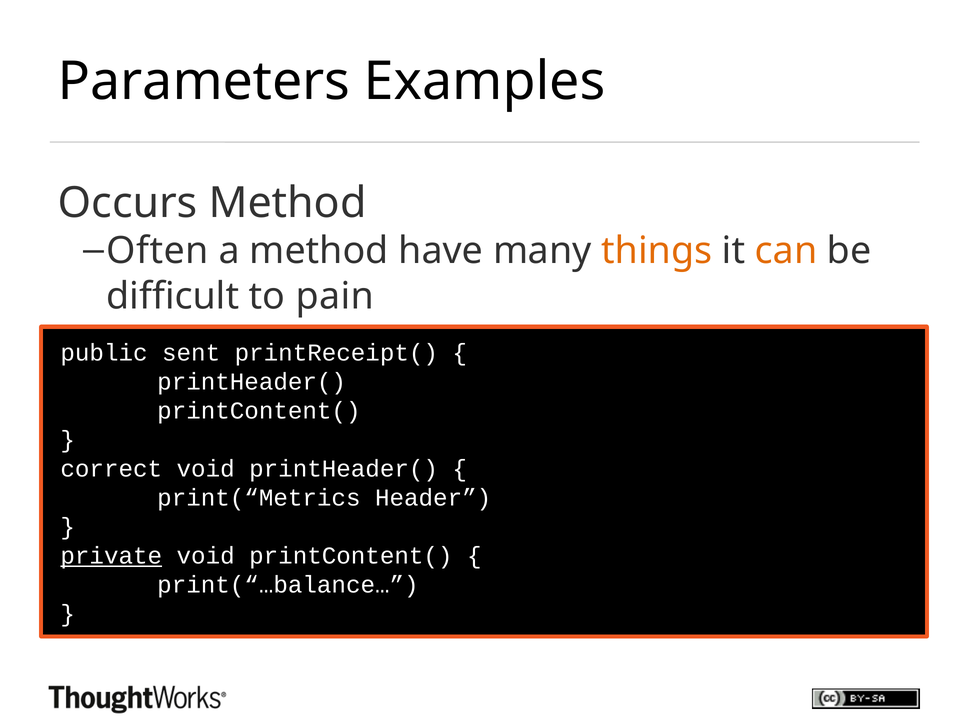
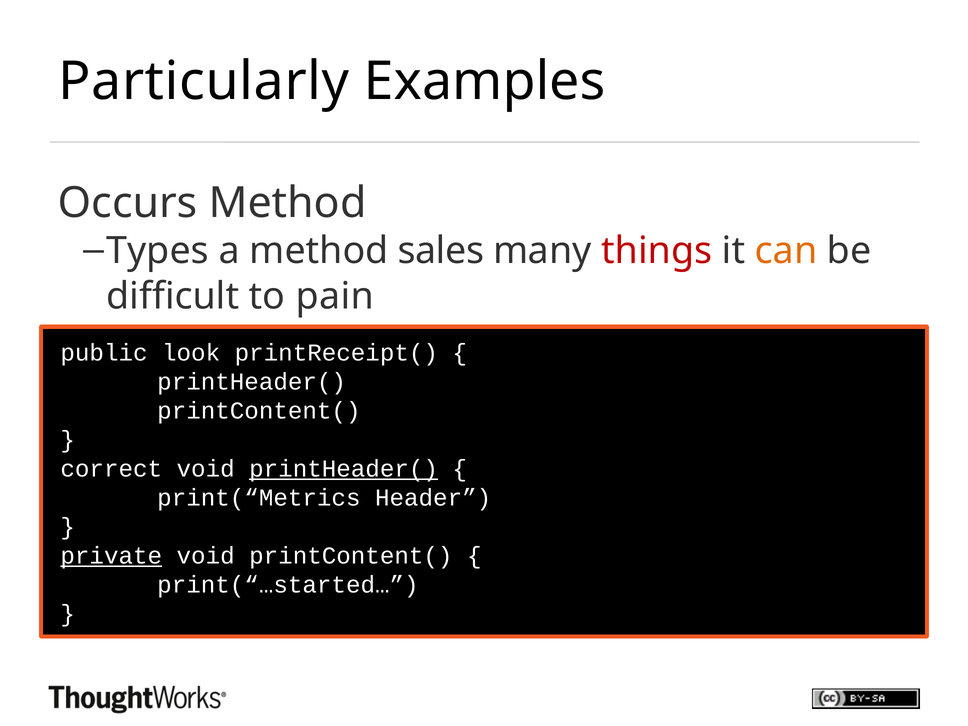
Parameters: Parameters -> Particularly
Often: Often -> Types
have: have -> sales
things colour: orange -> red
sent: sent -> look
printHeader( at (344, 469) underline: none -> present
print(“…balance…: print(“…balance… -> print(“…started…
